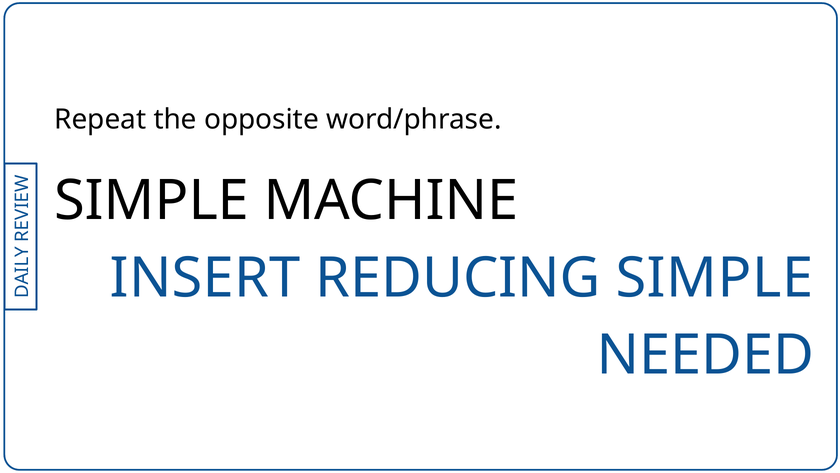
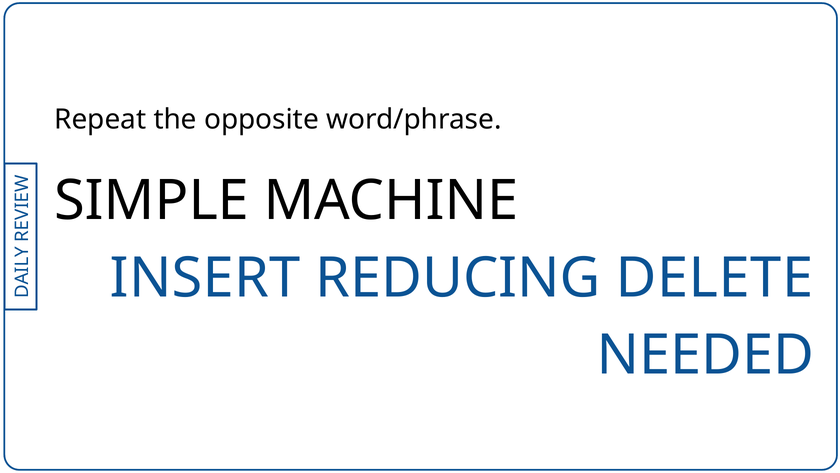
REDUCING SIMPLE: SIMPLE -> DELETE
